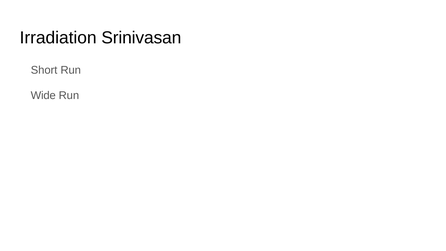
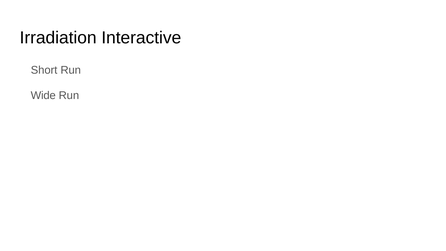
Srinivasan: Srinivasan -> Interactive
